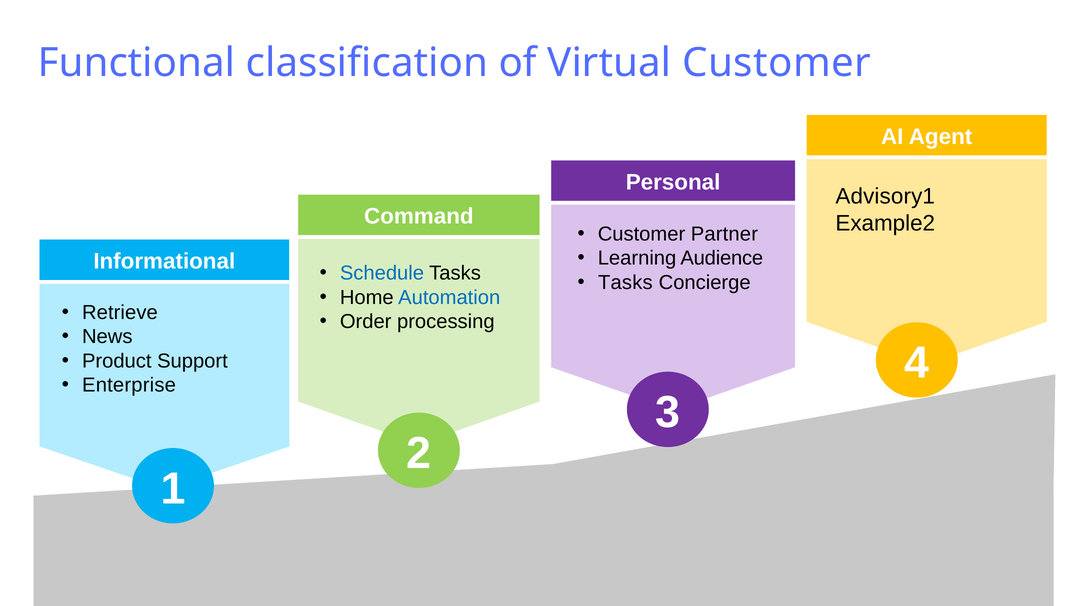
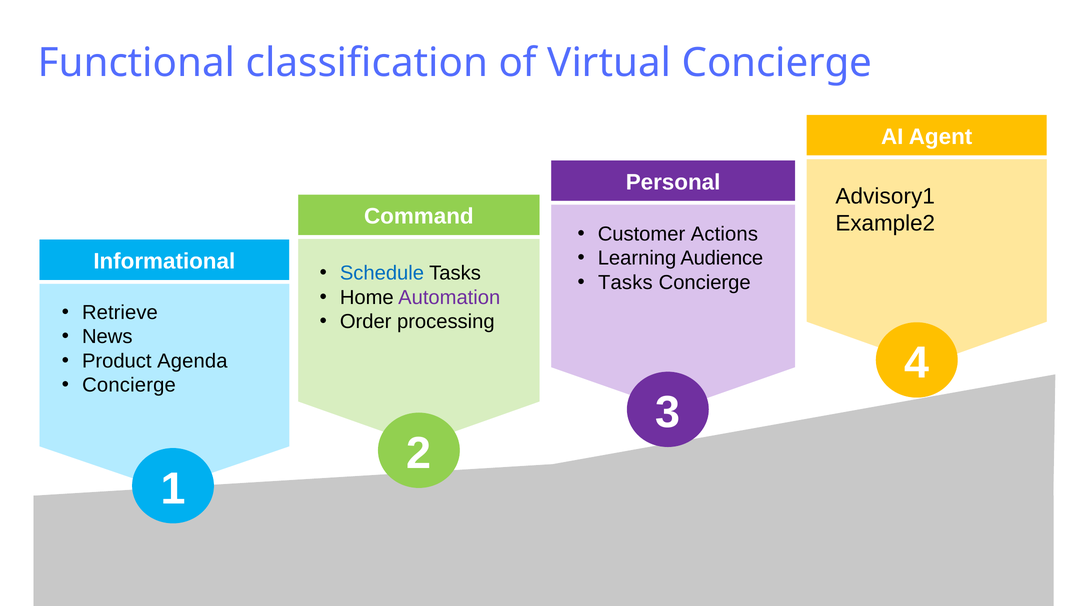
Virtual Customer: Customer -> Concierge
Partner: Partner -> Actions
Automation colour: blue -> purple
Support: Support -> Agenda
Enterprise at (129, 385): Enterprise -> Concierge
